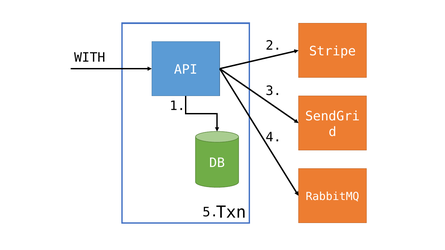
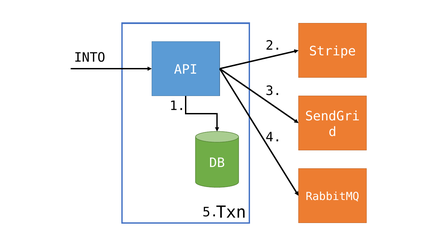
WITH: WITH -> INTO
